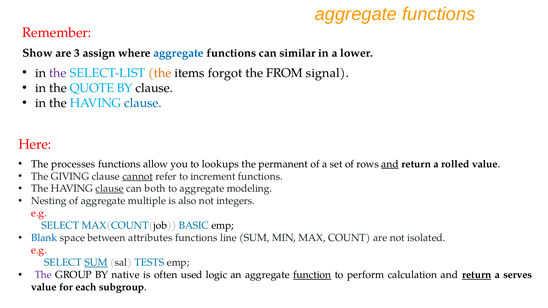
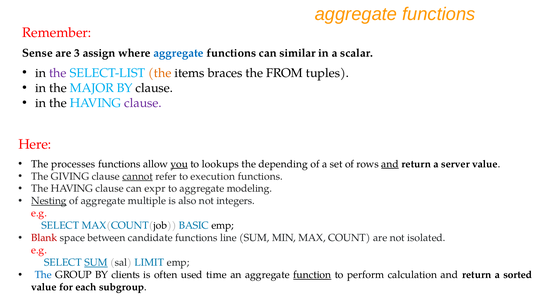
Show: Show -> Sense
lower: lower -> scalar
forgot: forgot -> braces
signal: signal -> tuples
QUOTE: QUOTE -> MAJOR
clause at (143, 103) colour: blue -> purple
you underline: none -> present
permanent: permanent -> depending
rolled: rolled -> server
increment: increment -> execution
clause at (110, 189) underline: present -> none
both: both -> expr
Nesting underline: none -> present
Blank colour: blue -> red
attributes: attributes -> candidate
TESTS: TESTS -> LIMIT
The at (43, 275) colour: purple -> blue
native: native -> clients
logic: logic -> time
return at (477, 275) underline: present -> none
serves: serves -> sorted
